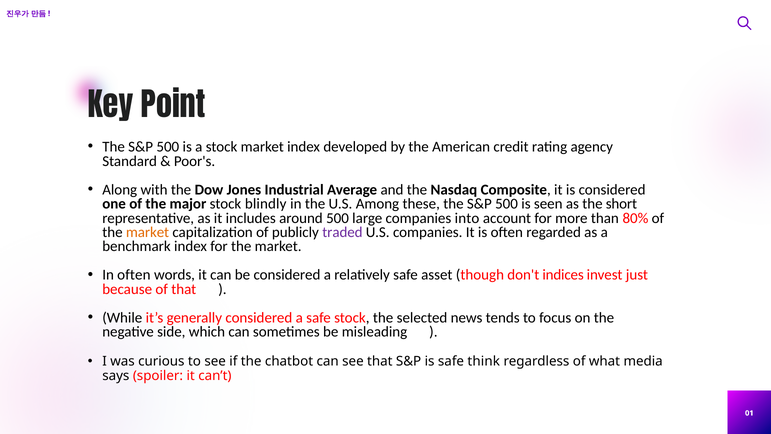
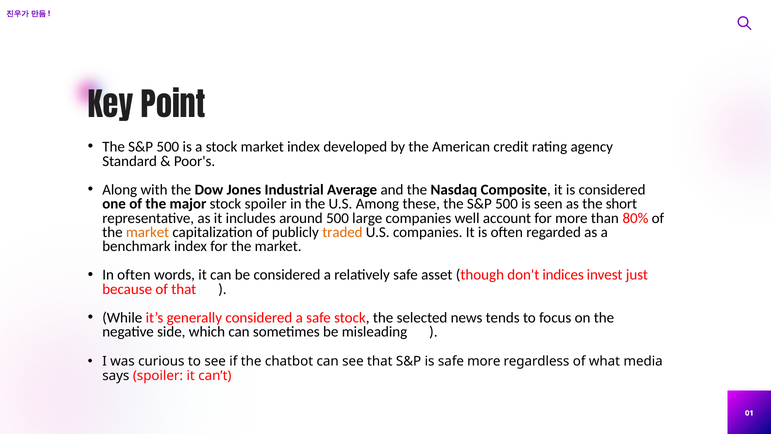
stock blindly: blindly -> spoiler
into: into -> well
traded colour: purple -> orange
safe think: think -> more
